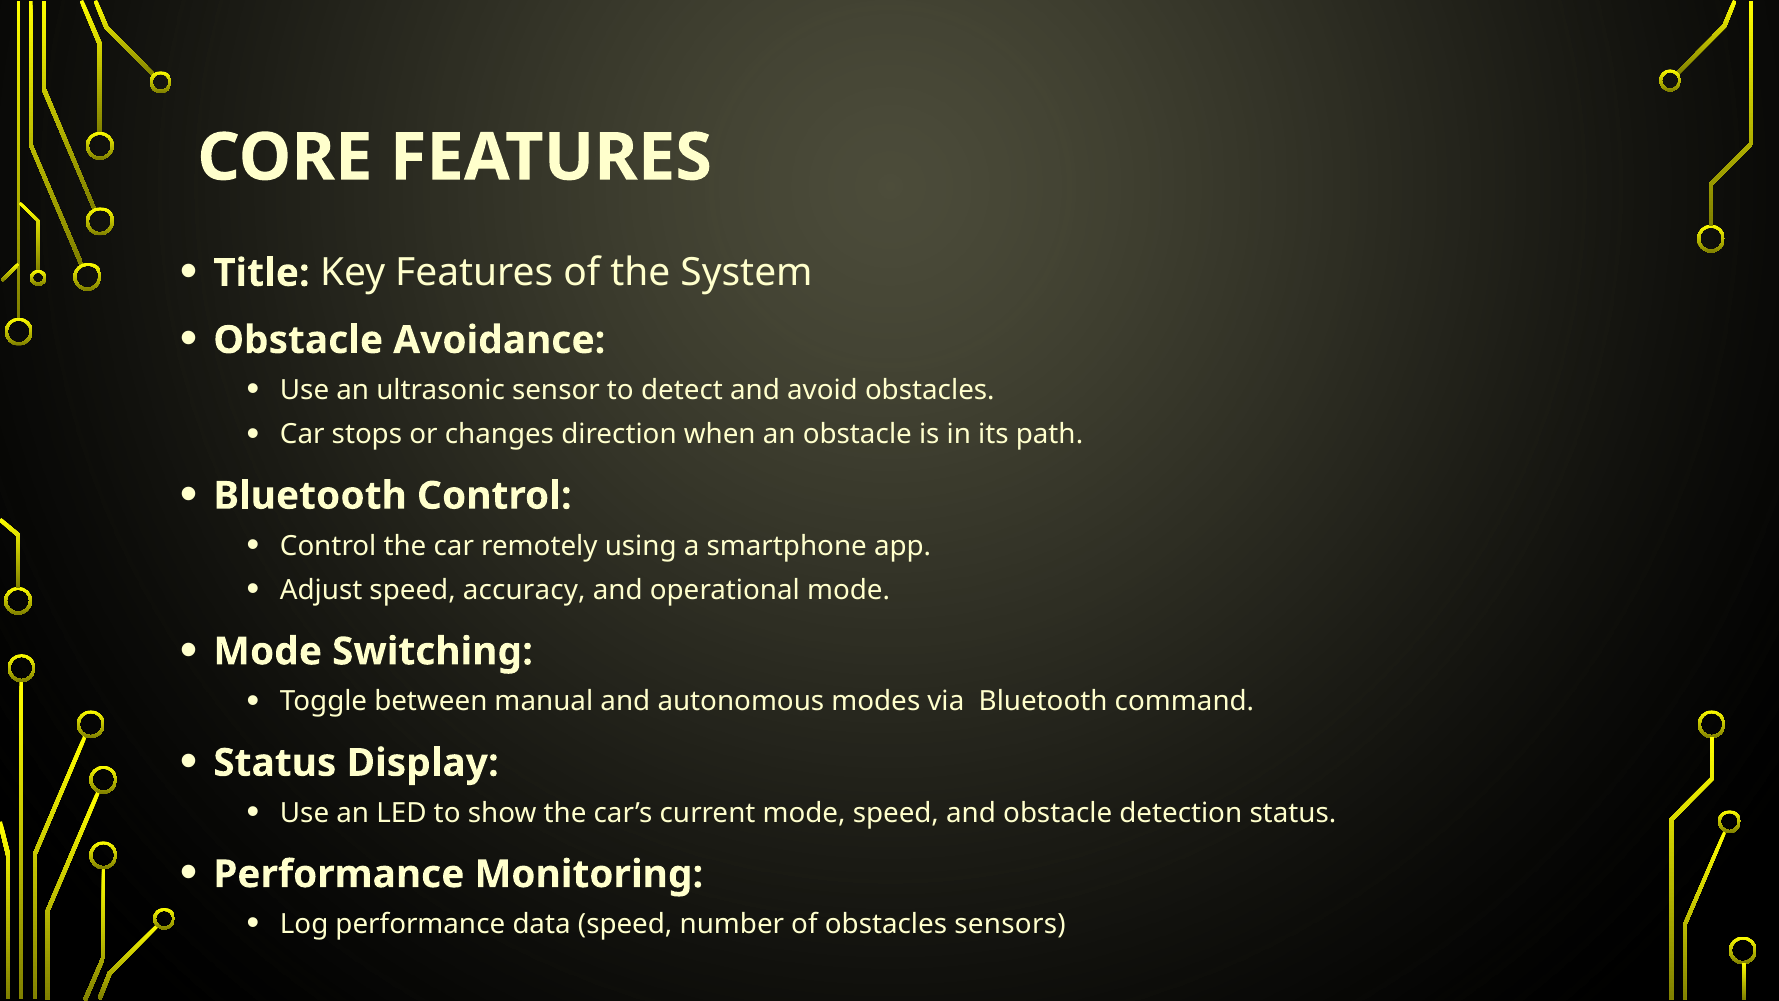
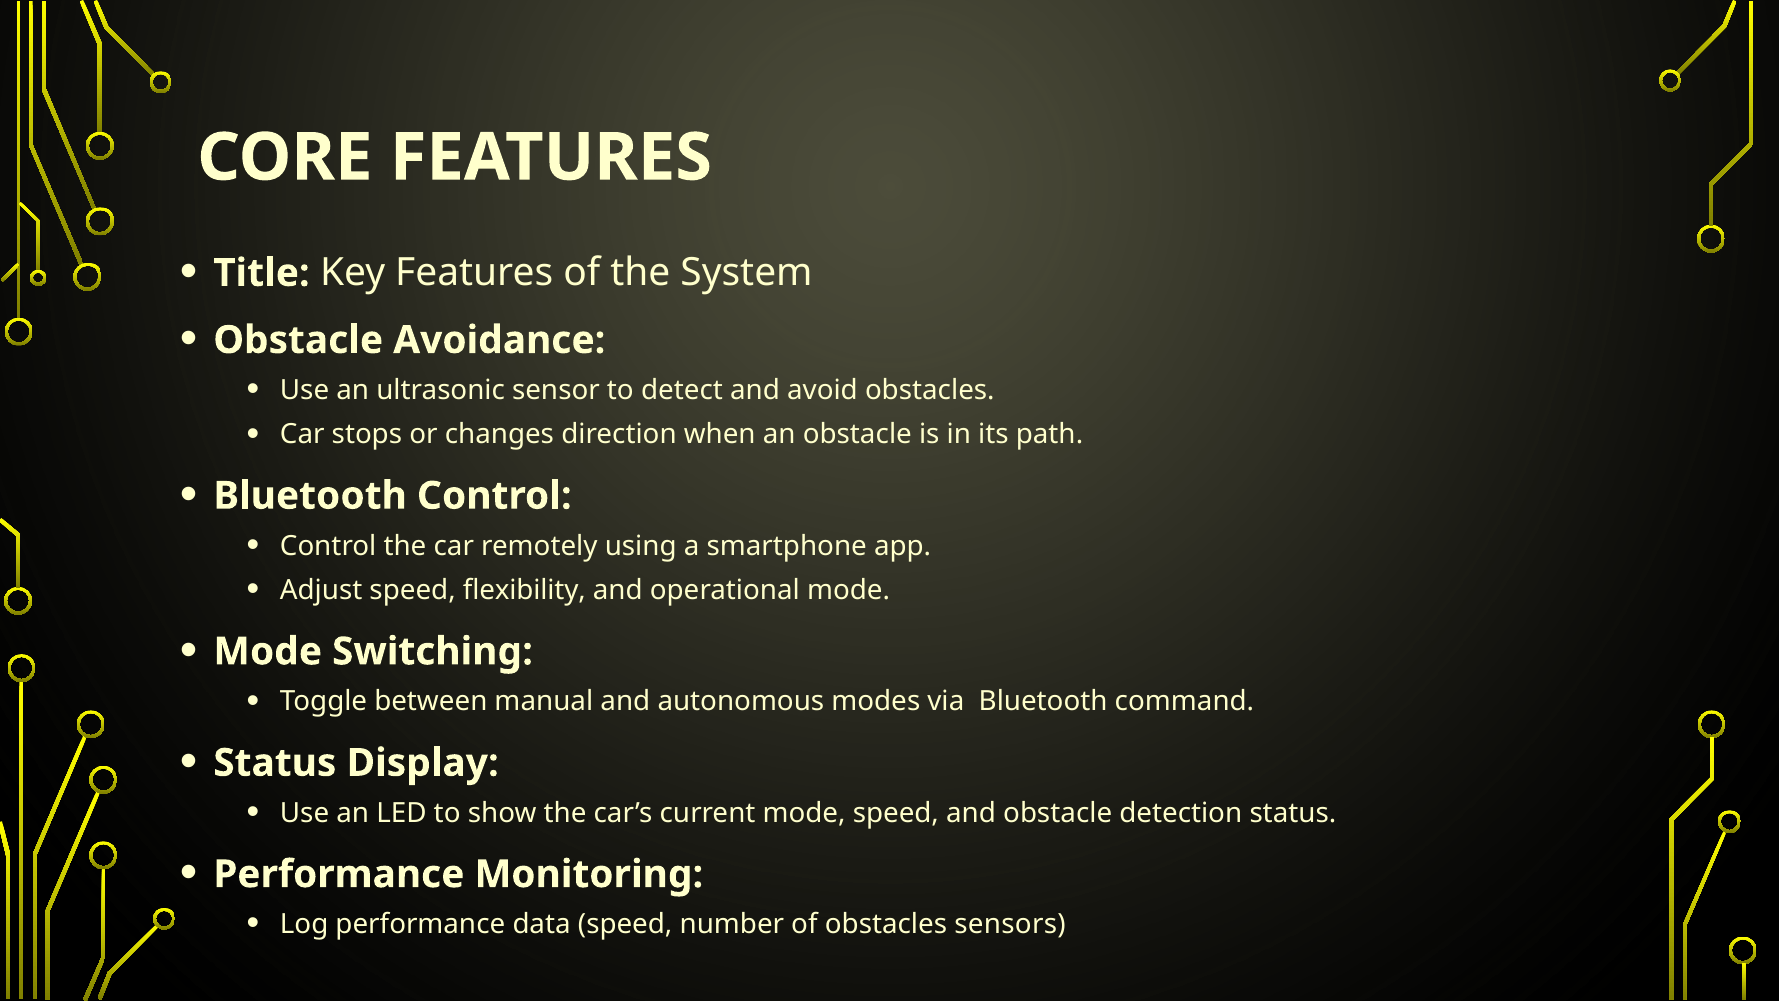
accuracy: accuracy -> flexibility
